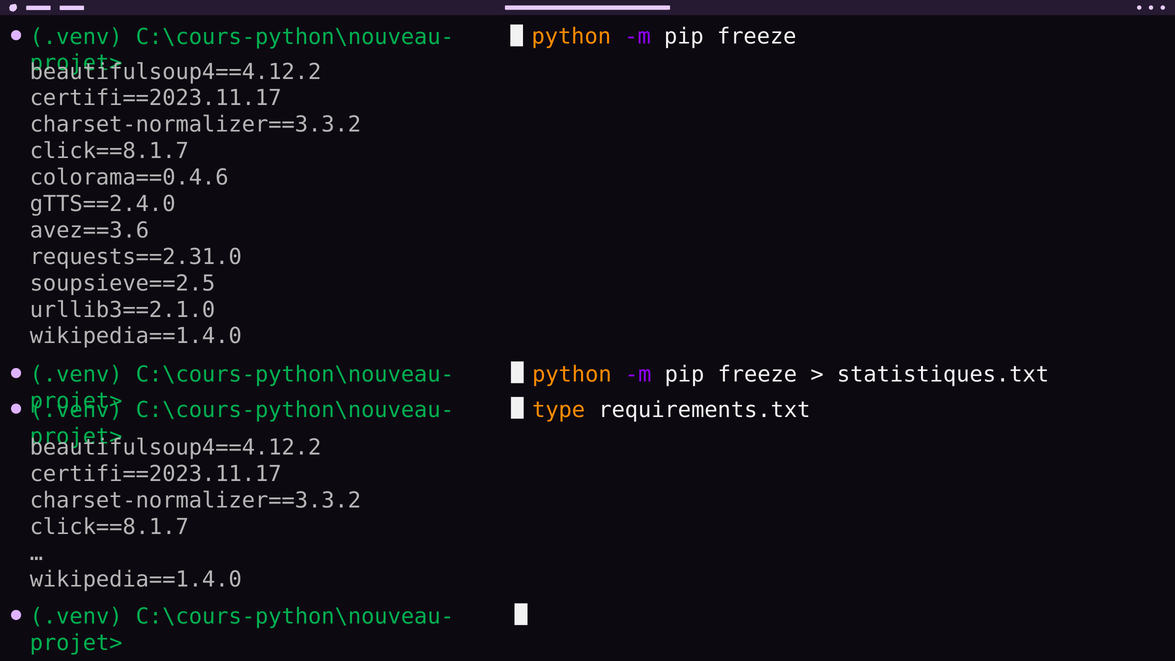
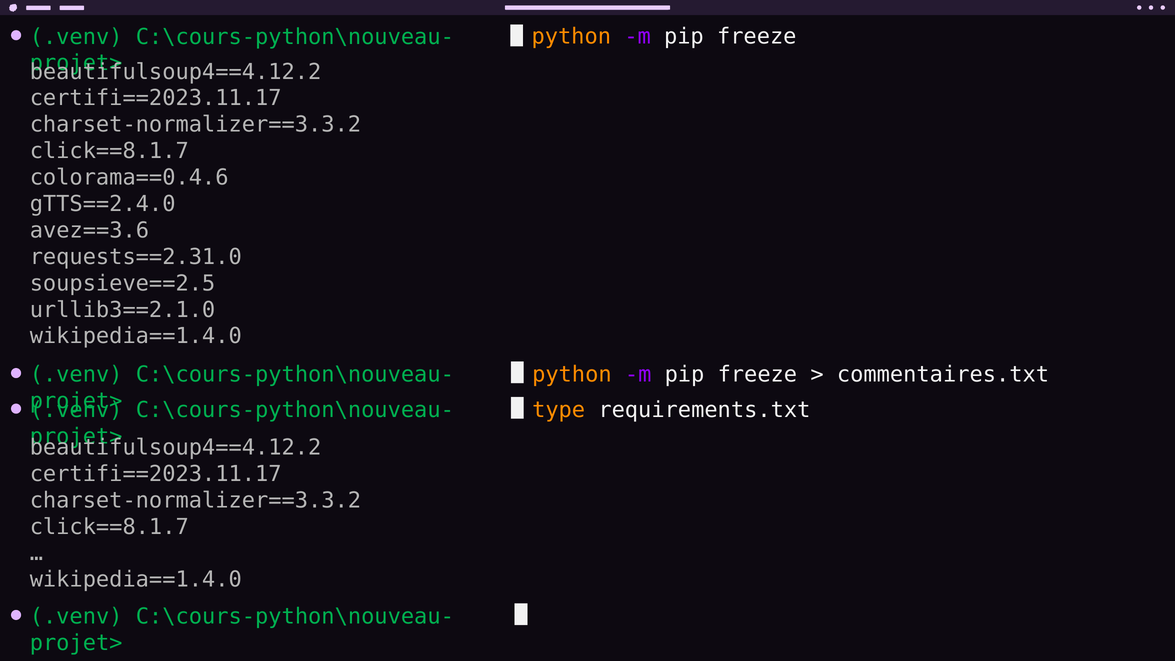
statistiques.txt: statistiques.txt -> commentaires.txt
